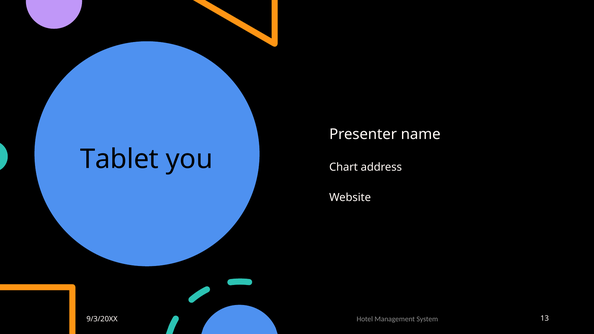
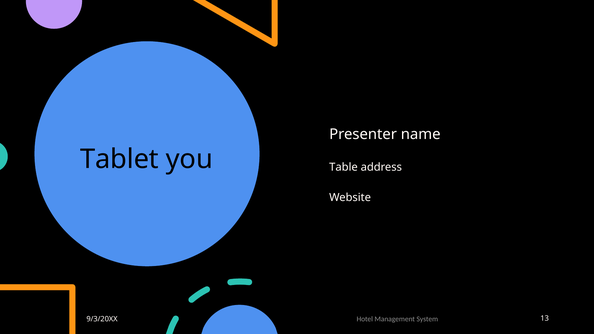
Chart: Chart -> Table
